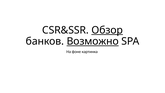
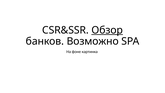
Возможно underline: present -> none
